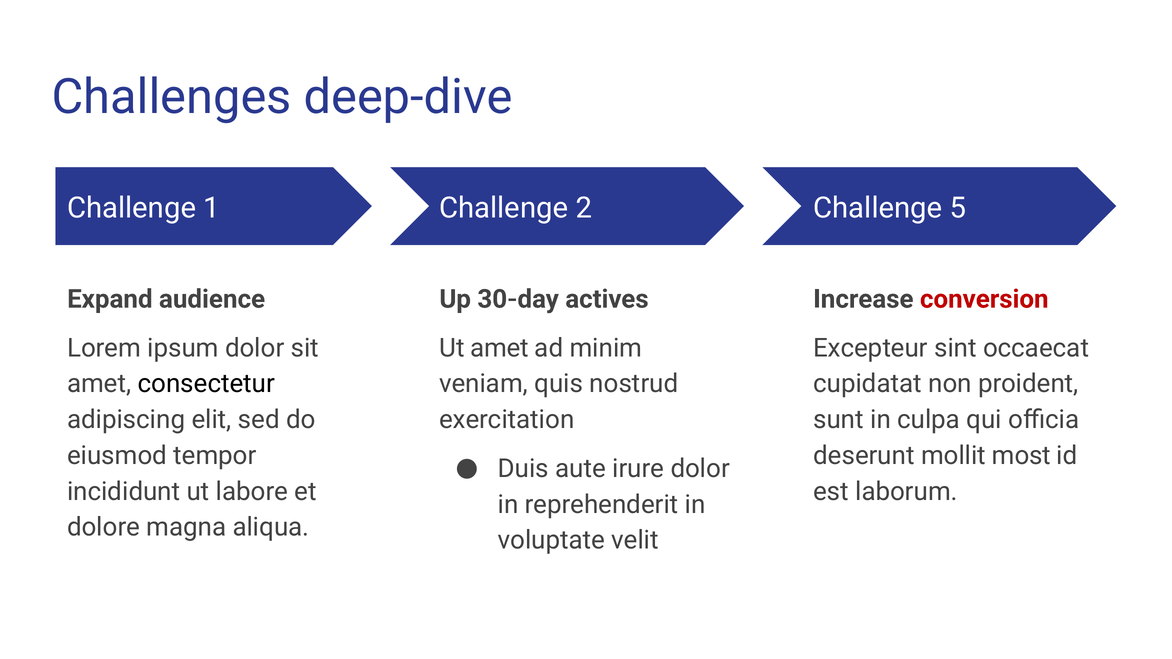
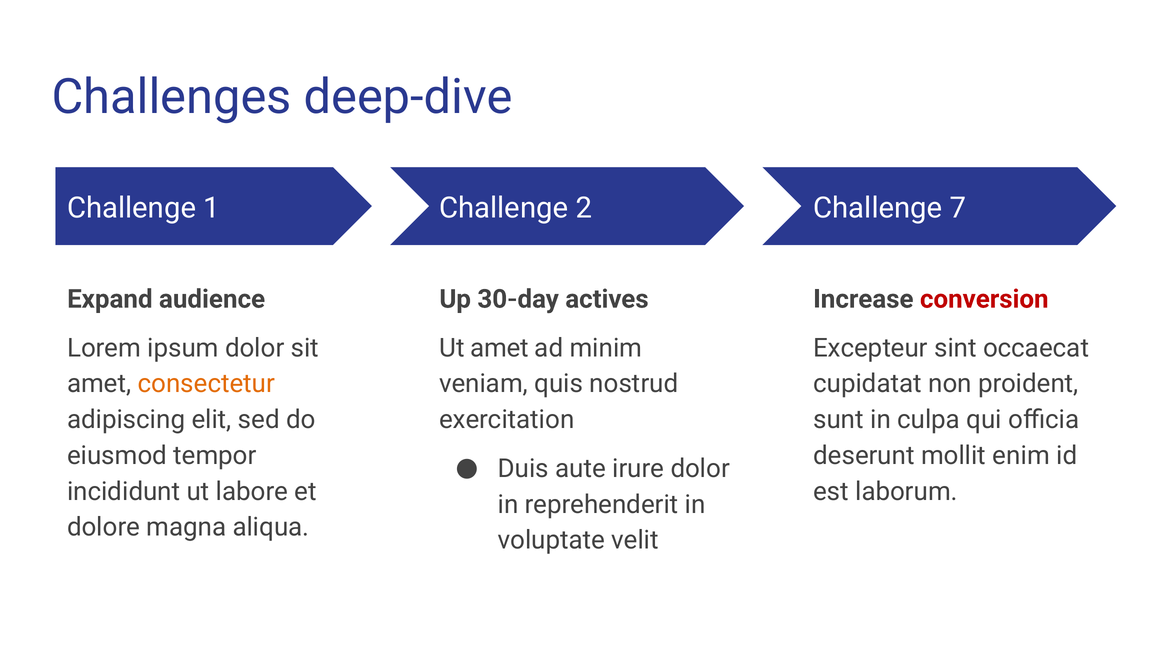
5: 5 -> 7
consectetur colour: black -> orange
most: most -> enim
